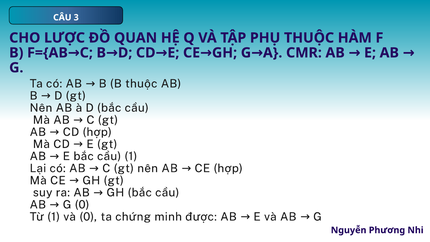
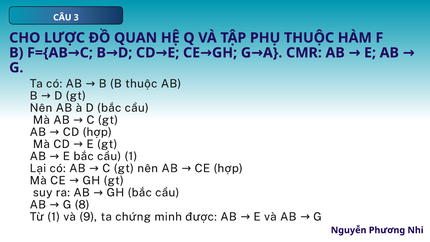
G 0: 0 -> 8
và 0: 0 -> 9
